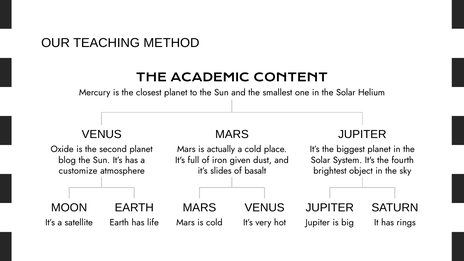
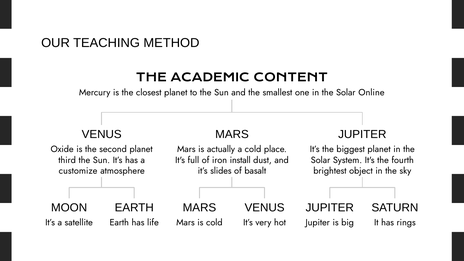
Helium: Helium -> Online
blog: blog -> third
given: given -> install
